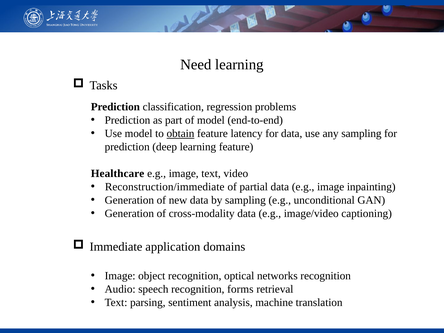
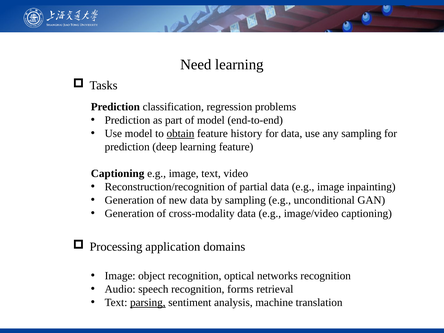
latency: latency -> history
Healthcare at (118, 173): Healthcare -> Captioning
Reconstruction/immediate: Reconstruction/immediate -> Reconstruction/recognition
Immediate: Immediate -> Processing
parsing underline: none -> present
